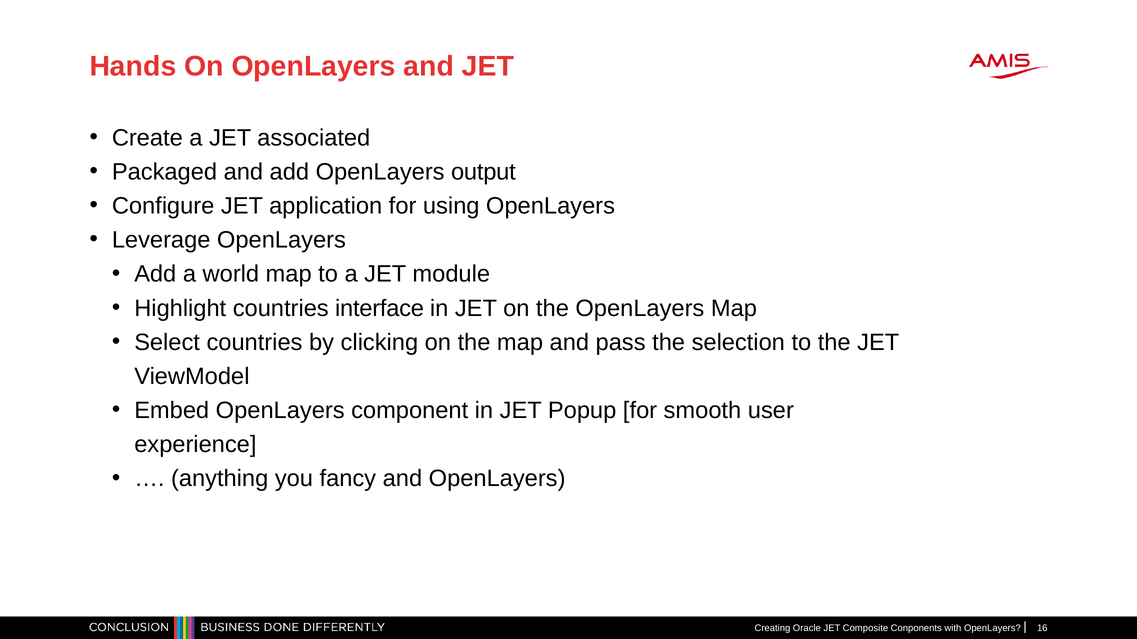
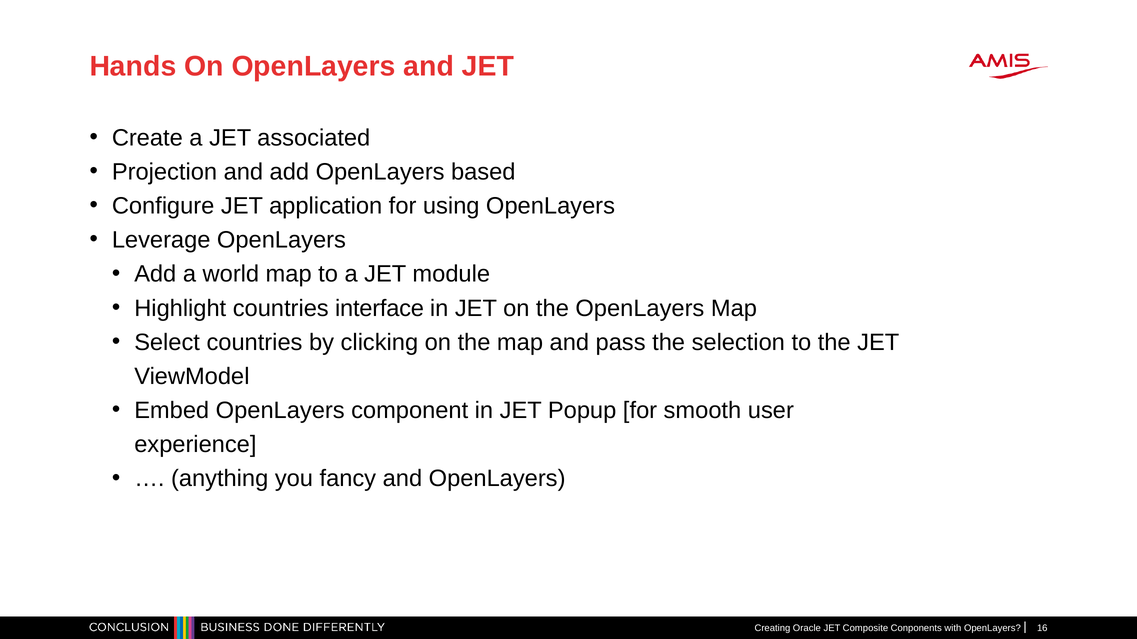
Packaged: Packaged -> Projection
output: output -> based
